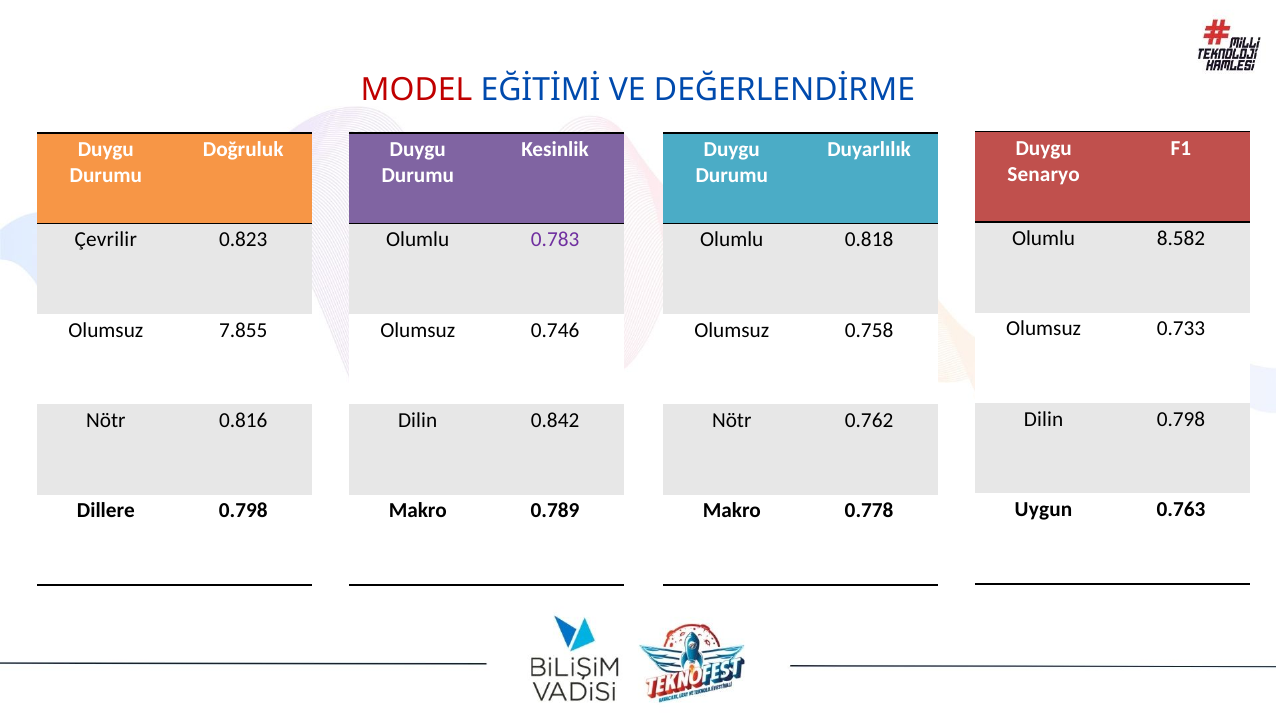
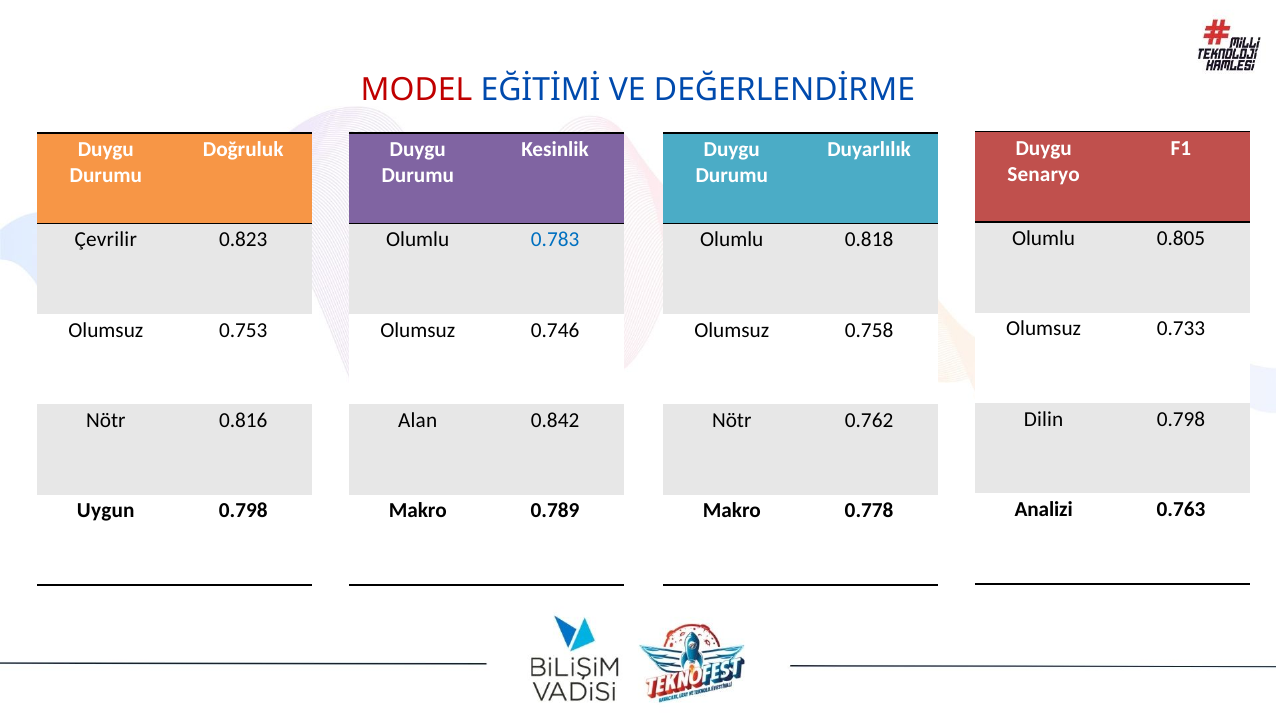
8.582: 8.582 -> 0.805
0.783 colour: purple -> blue
7.855: 7.855 -> 0.753
Dilin at (418, 420): Dilin -> Alan
Uygun: Uygun -> Analizi
Dillere: Dillere -> Uygun
